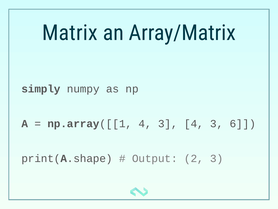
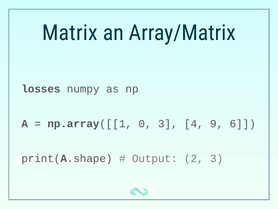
simply: simply -> losses
np.array([[1 4: 4 -> 0
3 4 3: 3 -> 9
